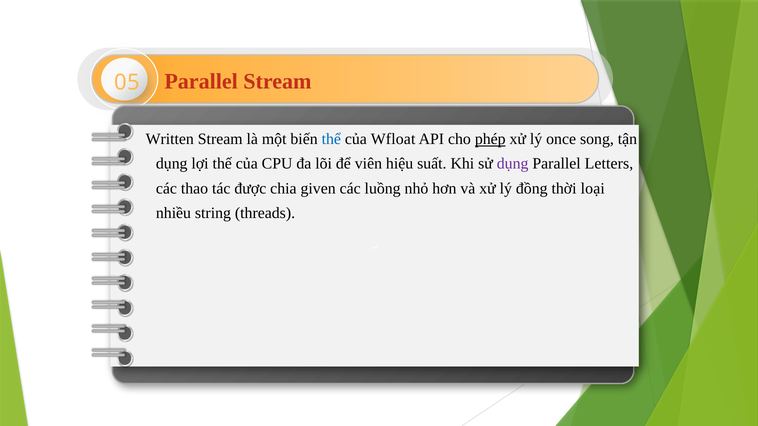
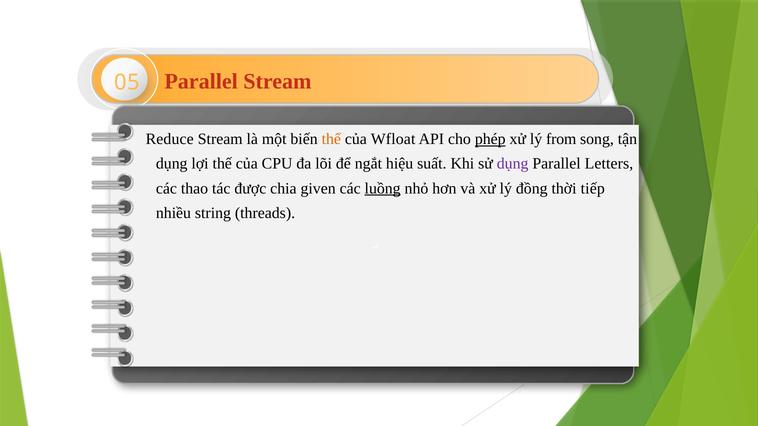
Written: Written -> Reduce
thể colour: blue -> orange
once: once -> from
viên: viên -> ngắt
luồng underline: none -> present
loại: loại -> tiếp
